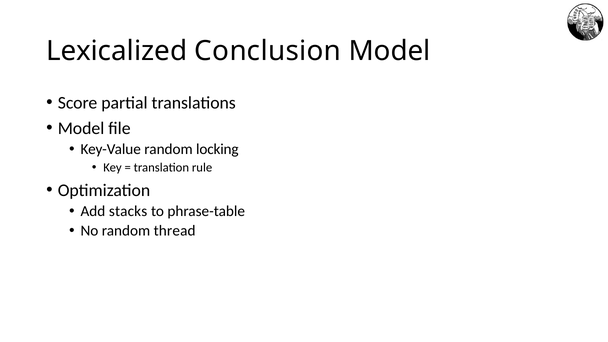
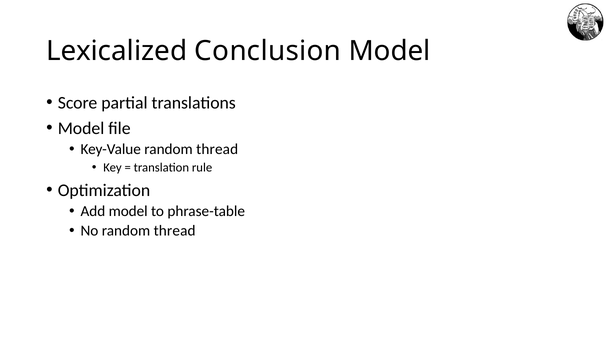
Key-Value random locking: locking -> thread
Add stacks: stacks -> model
